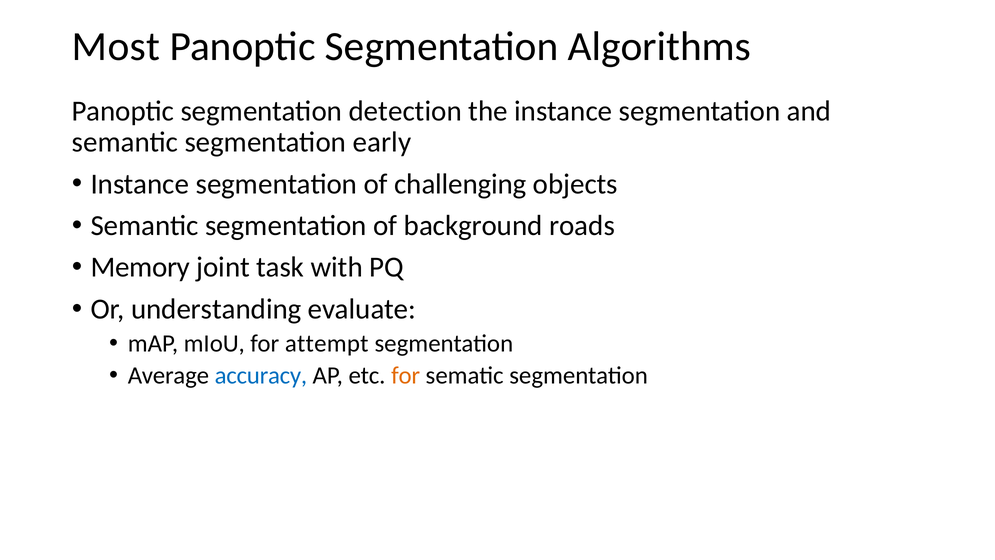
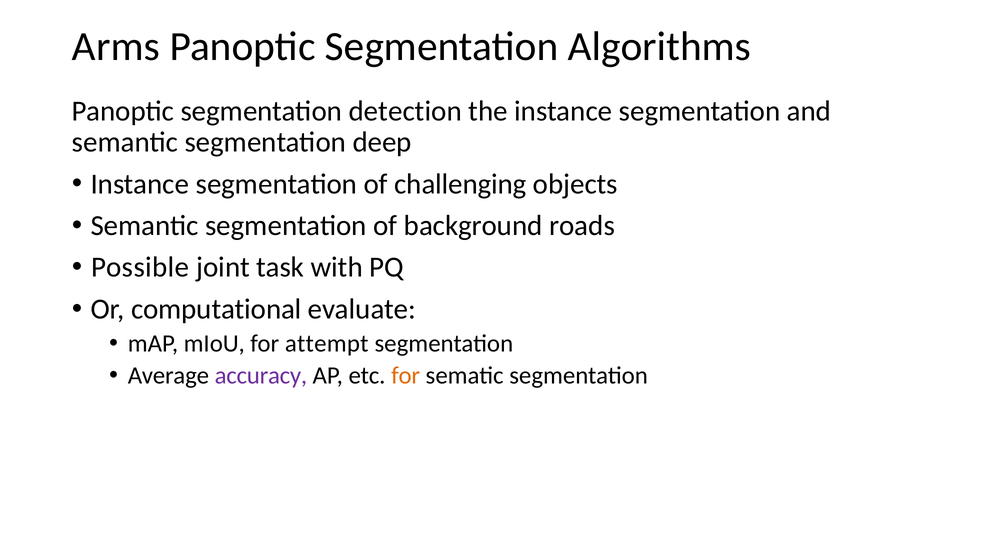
Most: Most -> Arms
early: early -> deep
Memory: Memory -> Possible
understanding: understanding -> computational
accuracy colour: blue -> purple
